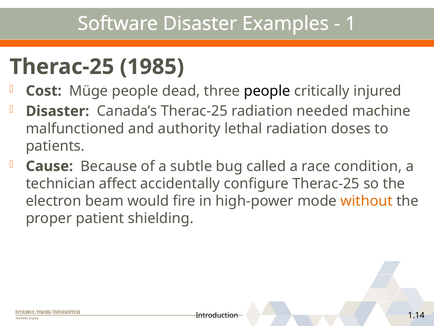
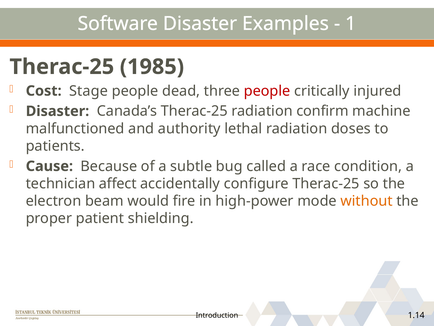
Müge: Müge -> Stage
people at (267, 91) colour: black -> red
needed: needed -> confirm
